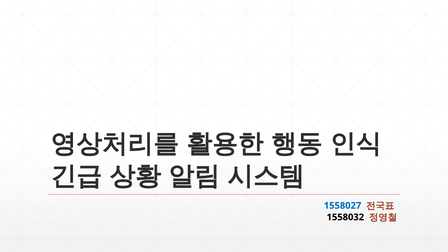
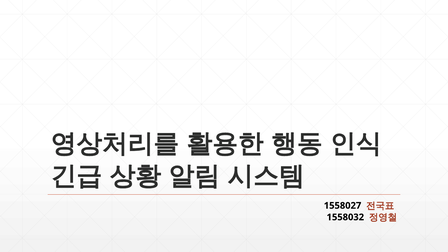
1558027 colour: blue -> black
